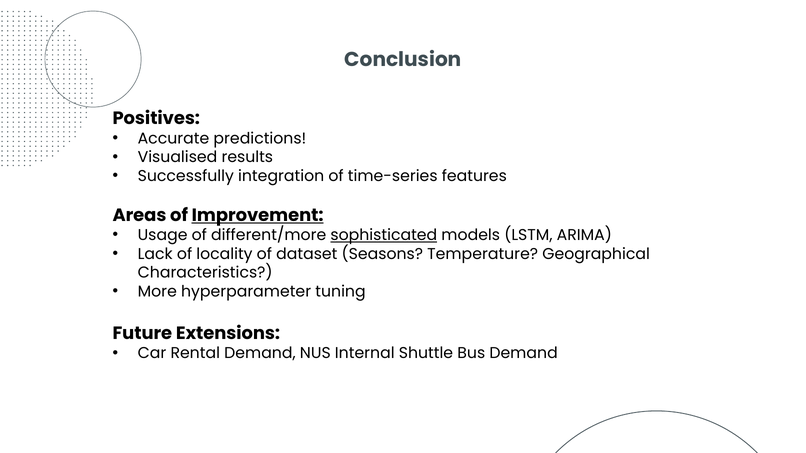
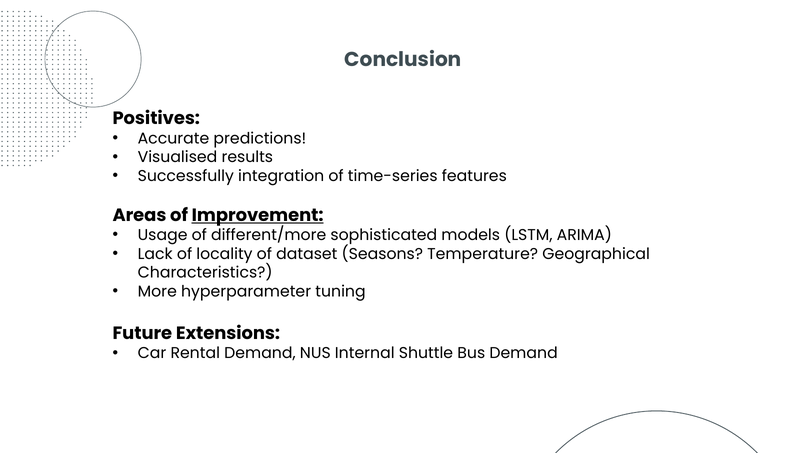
sophisticated underline: present -> none
